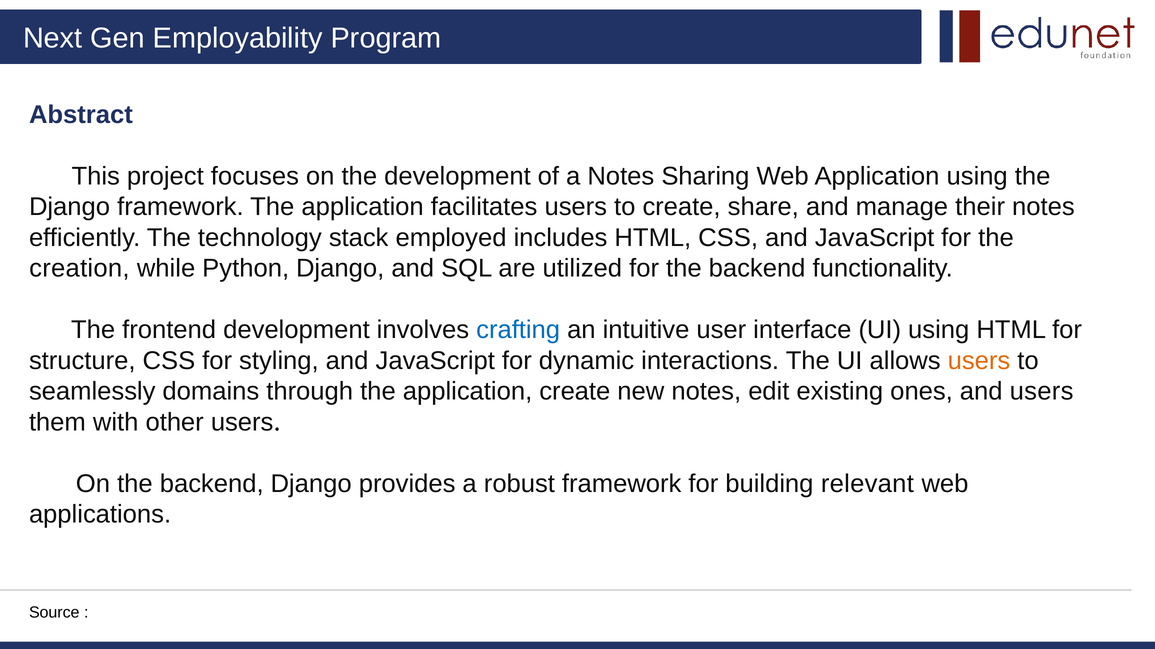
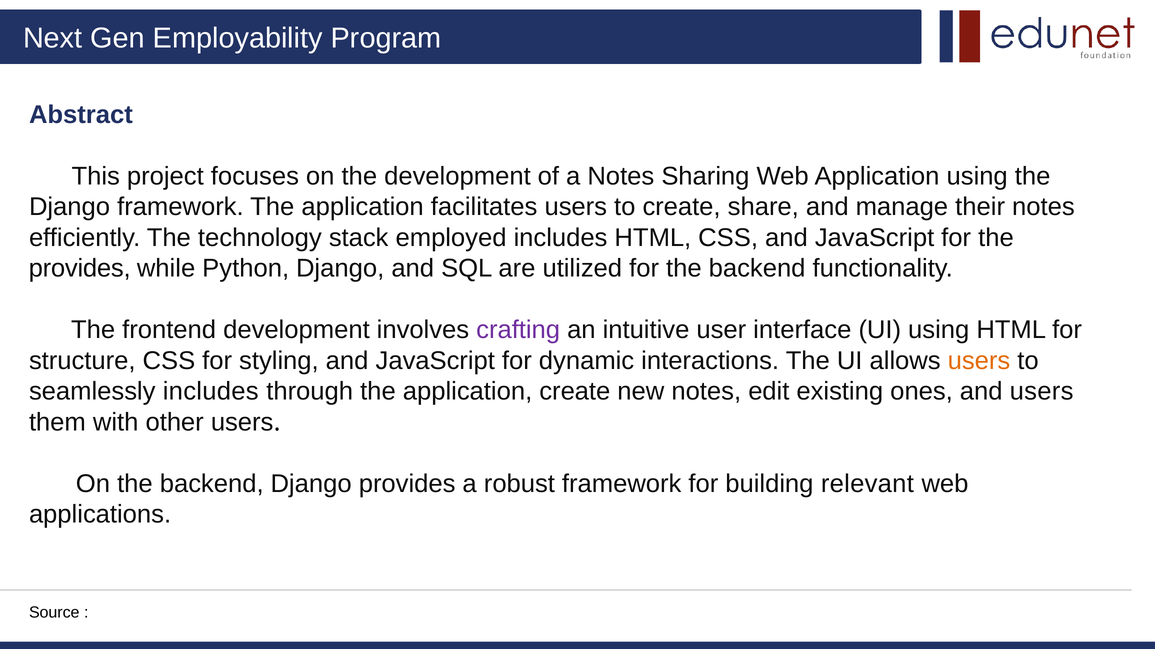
creation at (79, 269): creation -> provides
crafting colour: blue -> purple
seamlessly domains: domains -> includes
